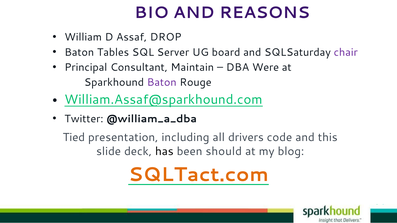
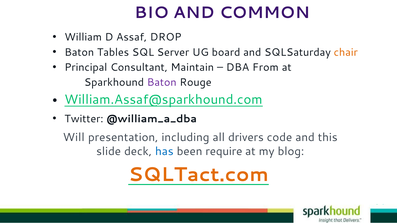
REASONS: REASONS -> COMMON
chair colour: purple -> orange
Were: Were -> From
Tied: Tied -> Will
has colour: black -> blue
should: should -> require
